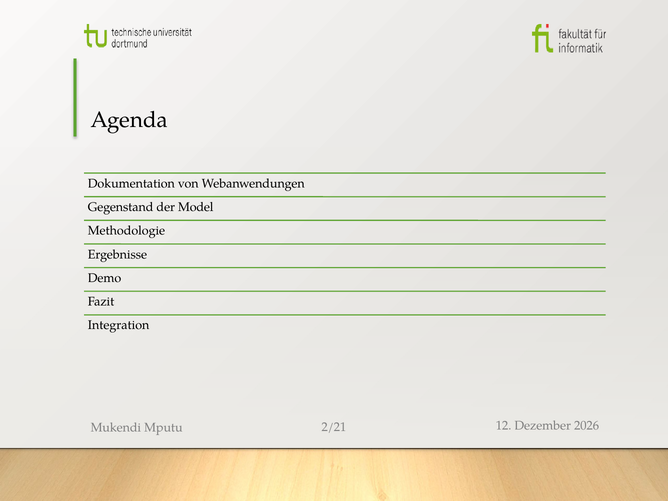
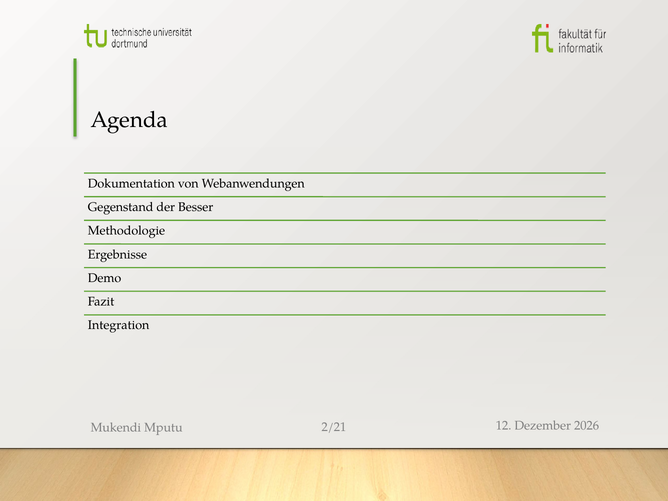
Model: Model -> Besser
